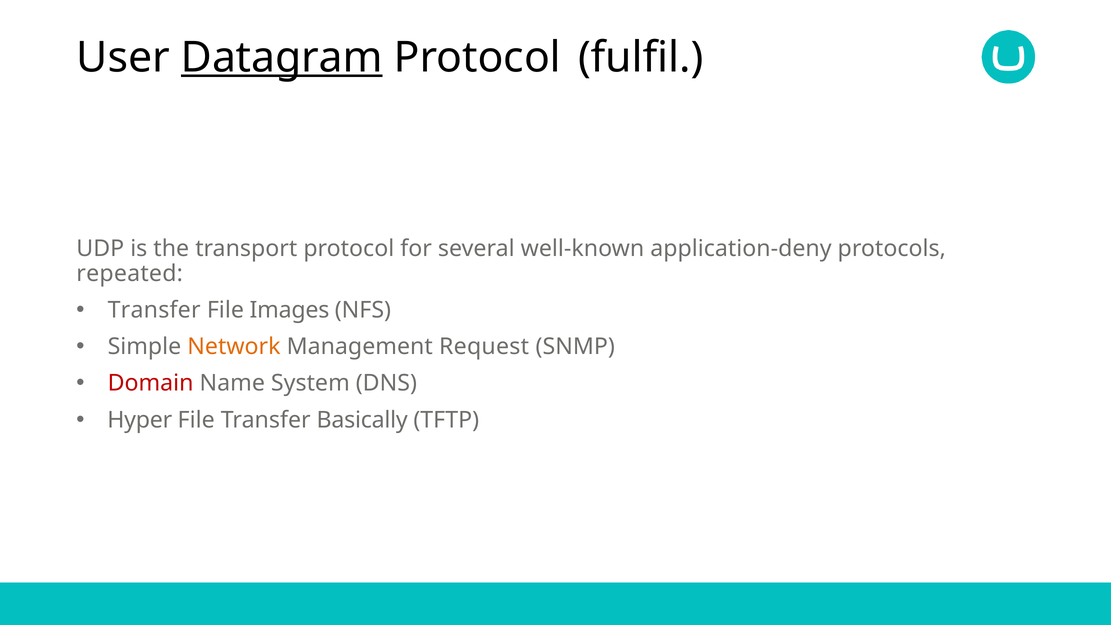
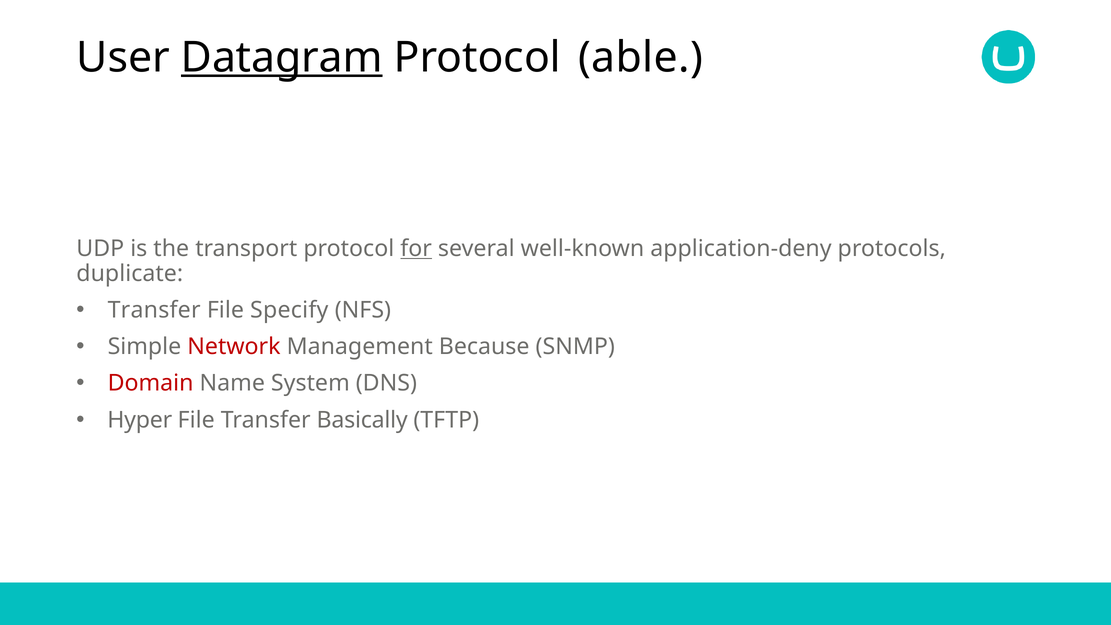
fulfil: fulfil -> able
for underline: none -> present
repeated: repeated -> duplicate
Images: Images -> Specify
Network colour: orange -> red
Request: Request -> Because
